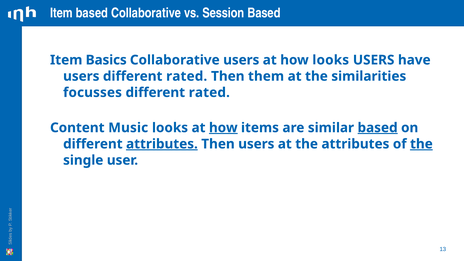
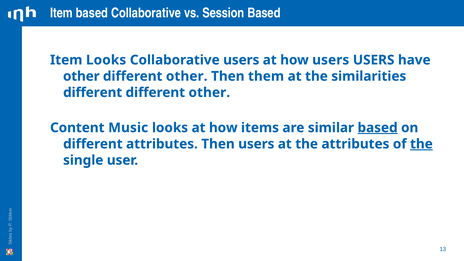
Item Basics: Basics -> Looks
how looks: looks -> users
users at (81, 76): users -> other
rated at (187, 76): rated -> other
focusses at (93, 93): focusses -> different
rated at (209, 93): rated -> other
how at (223, 128) underline: present -> none
attributes at (162, 144) underline: present -> none
